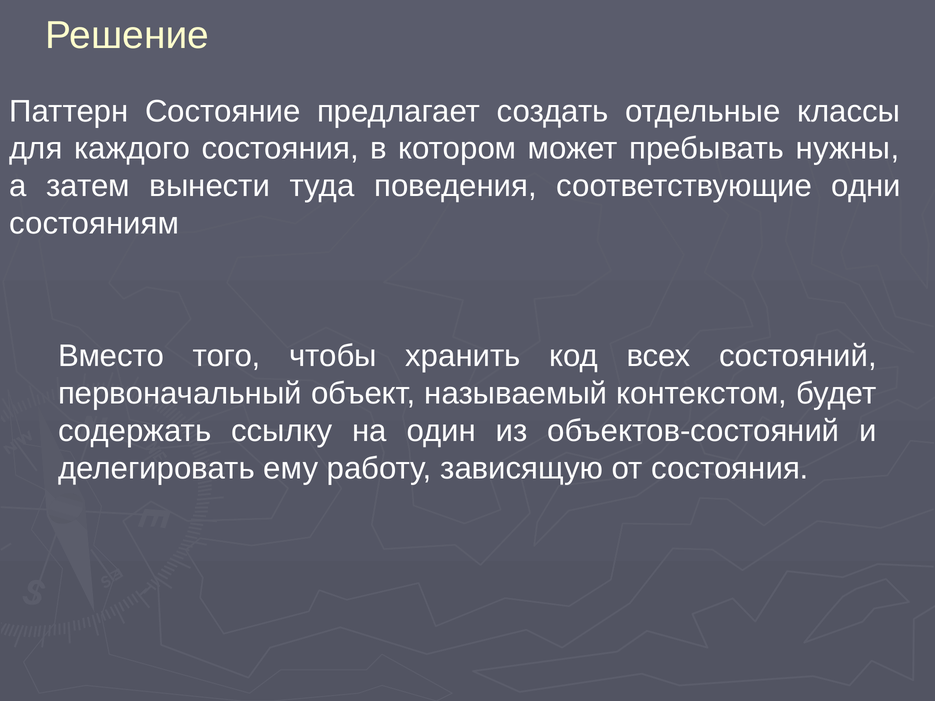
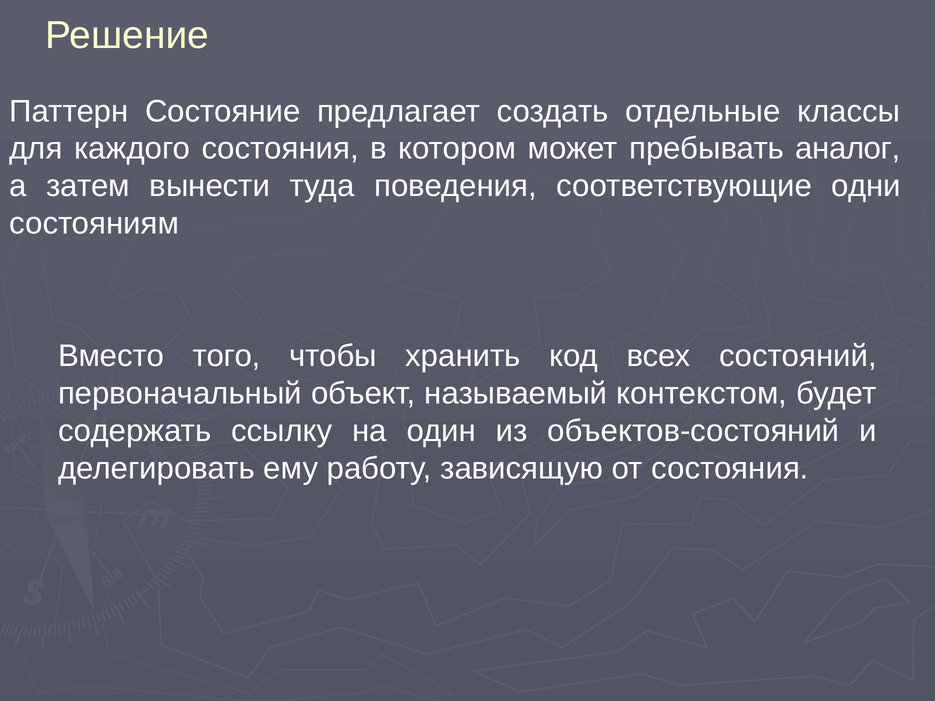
нужны: нужны -> аналог
